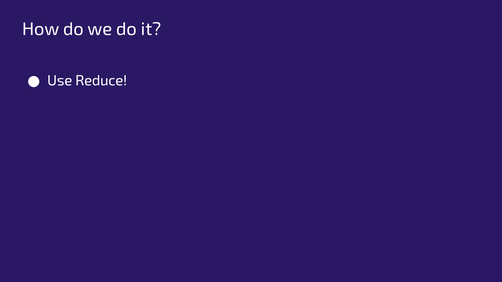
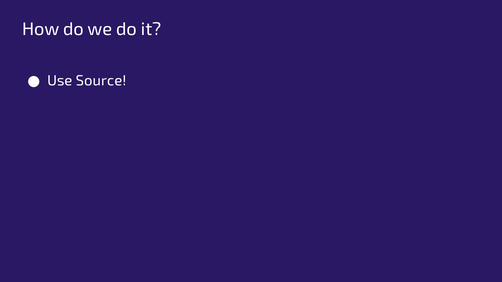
Reduce: Reduce -> Source
